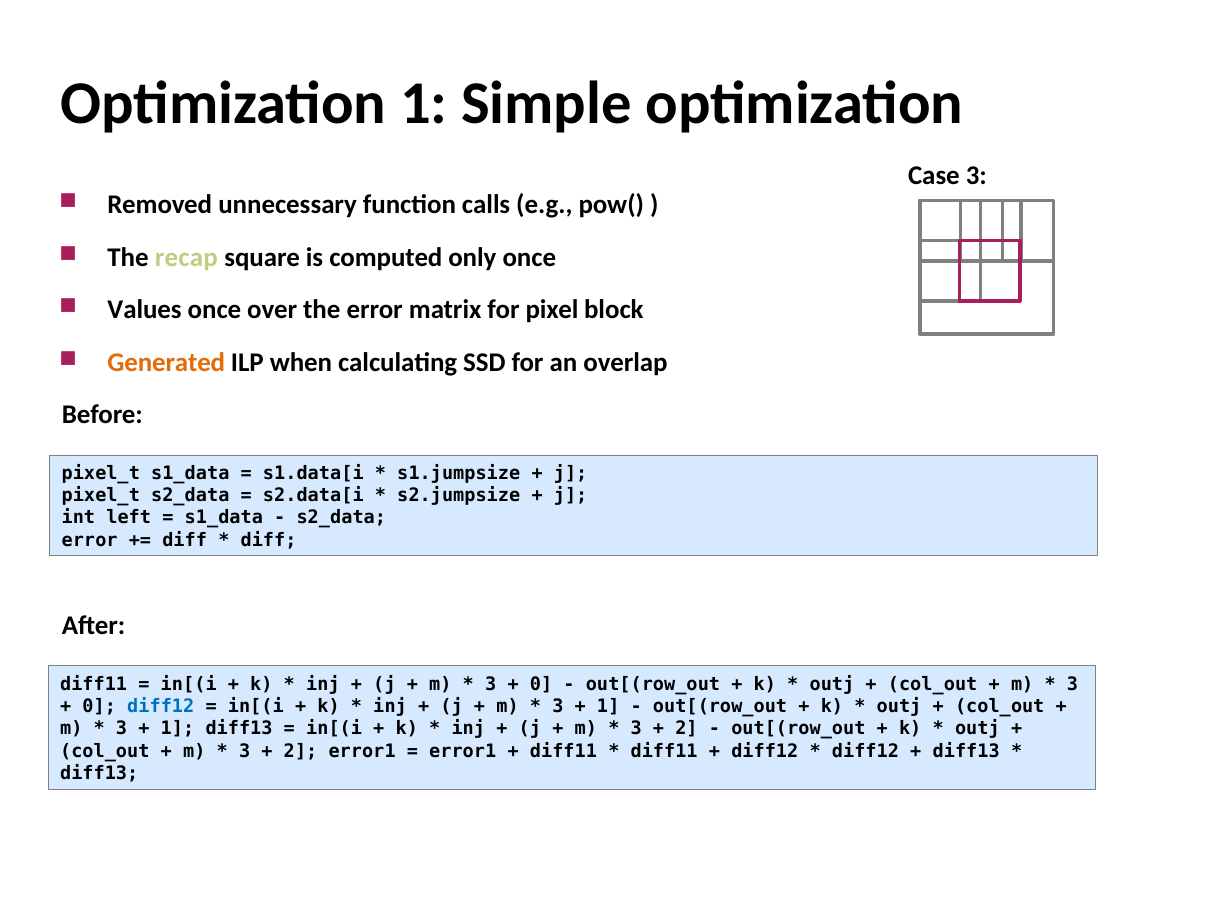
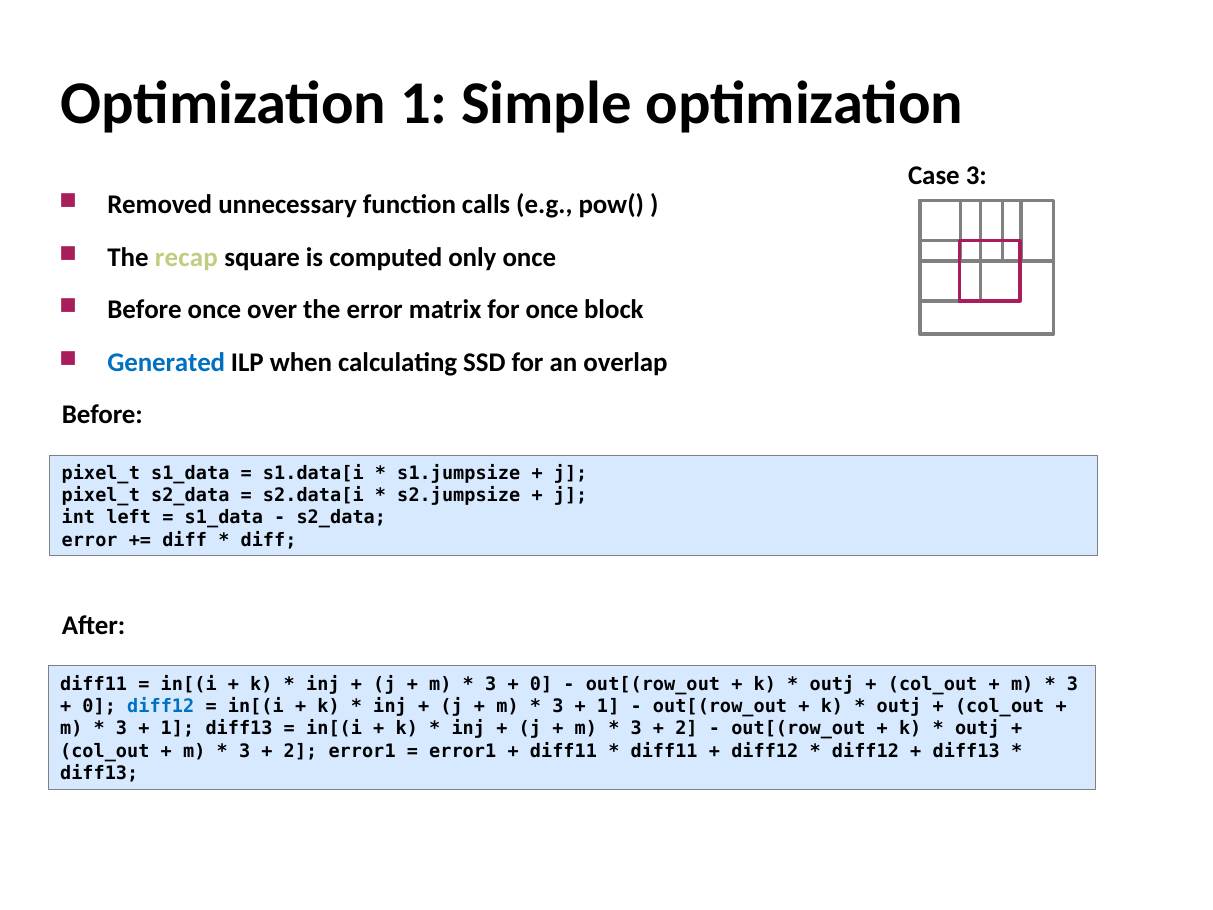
Values at (145, 310): Values -> Before
for pixel: pixel -> once
Generated colour: orange -> blue
